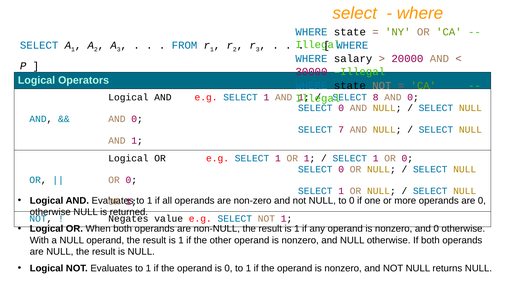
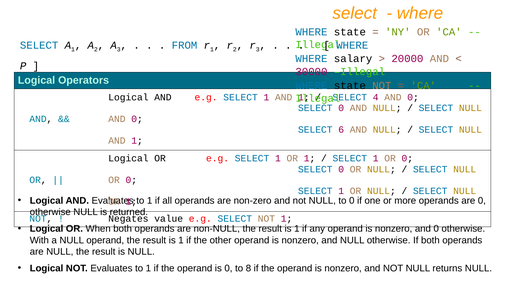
8: 8 -> 4
7: 7 -> 6
0 to 1: 1 -> 8
